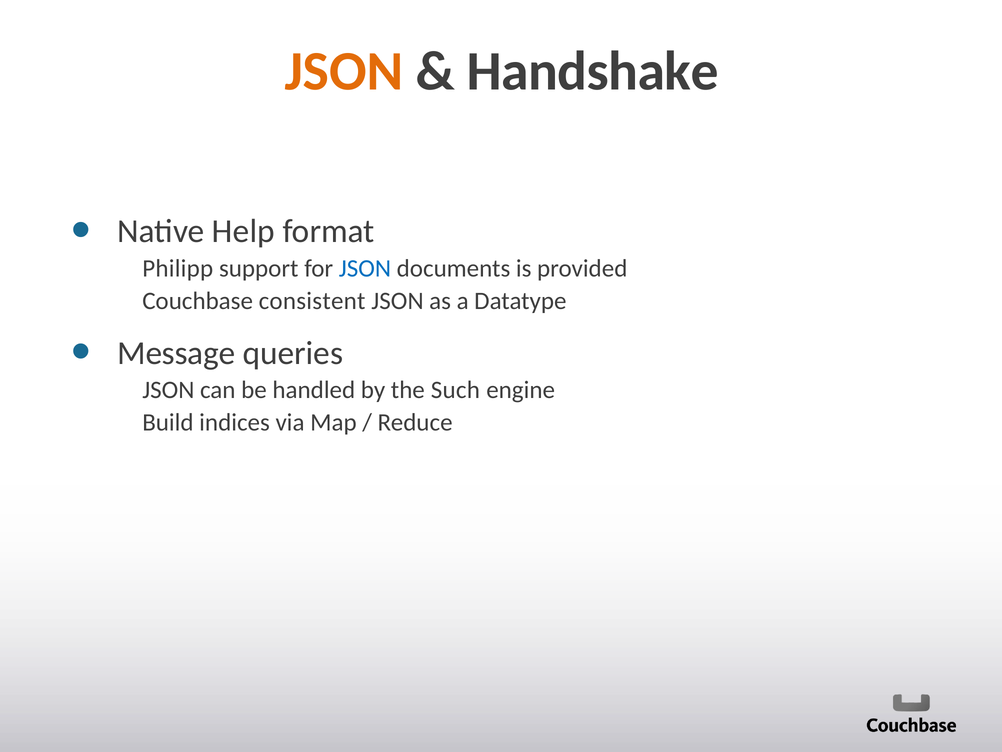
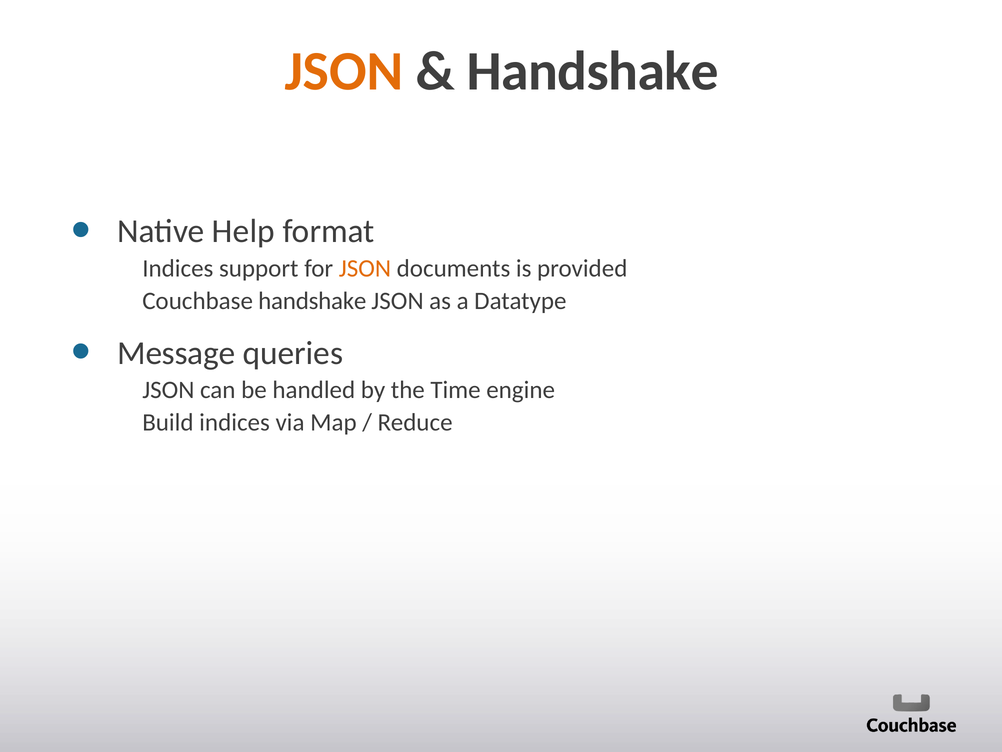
Philipp at (178, 268): Philipp -> Indices
JSON at (365, 268) colour: blue -> orange
Couchbase consistent: consistent -> handshake
Such: Such -> Time
